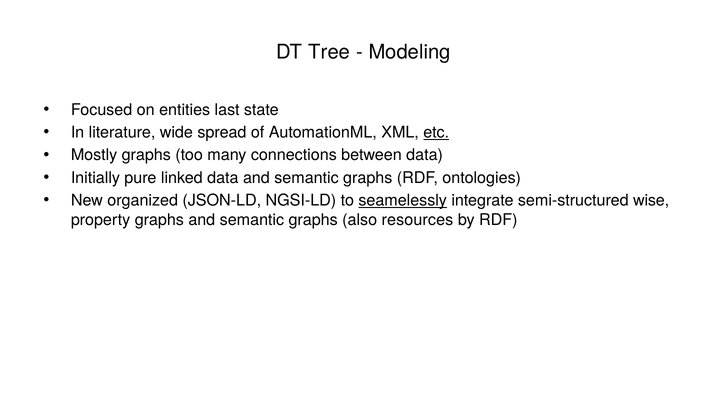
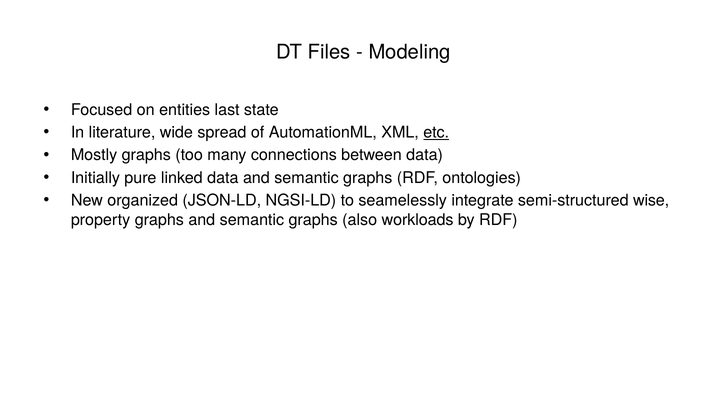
Tree: Tree -> Files
seamelessly underline: present -> none
resources: resources -> workloads
